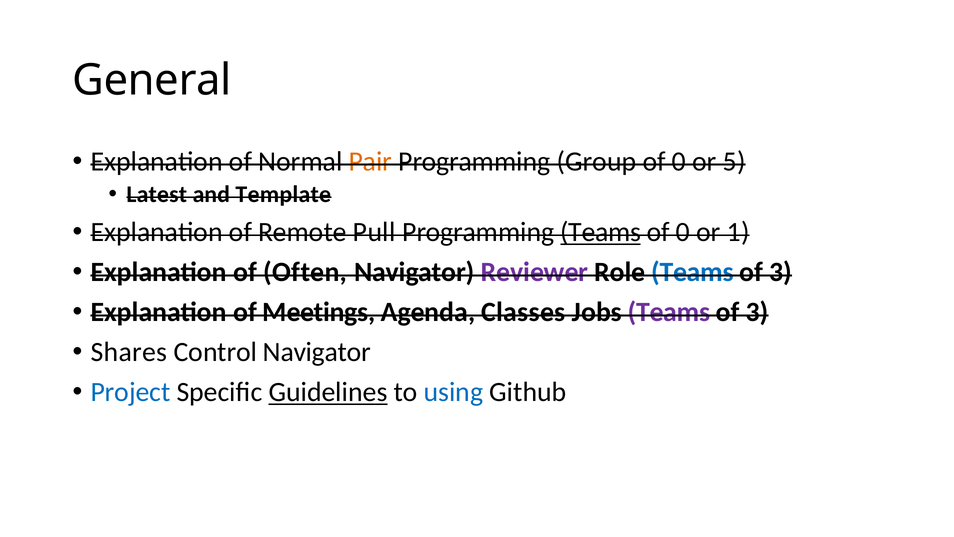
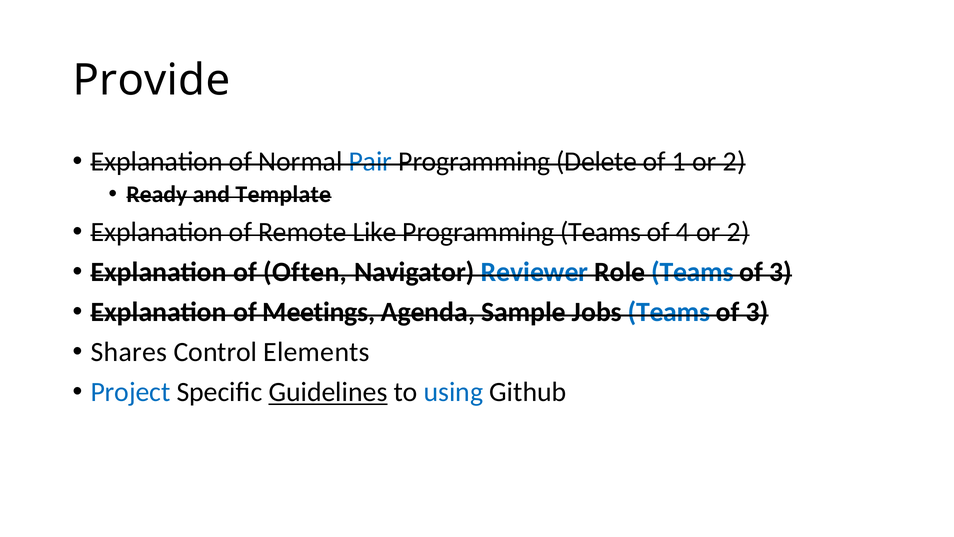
General: General -> Provide
Pair colour: orange -> blue
Group: Group -> Delete
0 at (679, 161): 0 -> 1
5 at (734, 161): 5 -> 2
Latest: Latest -> Ready
Pull: Pull -> Like
Teams at (601, 232) underline: present -> none
0 at (683, 232): 0 -> 4
1 at (738, 232): 1 -> 2
Reviewer colour: purple -> blue
Classes: Classes -> Sample
Teams at (669, 312) colour: purple -> blue
Control Navigator: Navigator -> Elements
